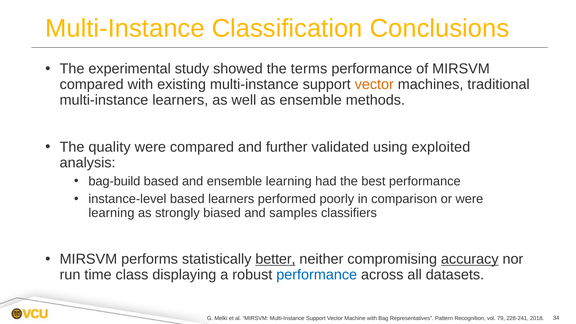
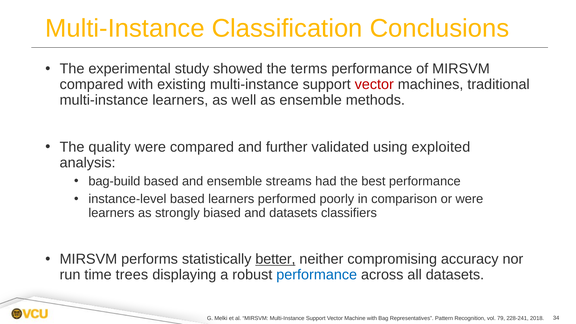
vector at (374, 84) colour: orange -> red
ensemble learning: learning -> streams
learning at (111, 213): learning -> learners
and samples: samples -> datasets
accuracy underline: present -> none
class: class -> trees
